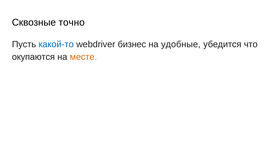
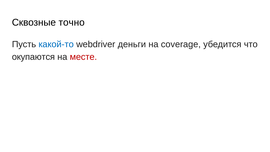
бизнес: бизнес -> деньги
удобные: удобные -> coverage
месте colour: orange -> red
